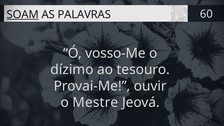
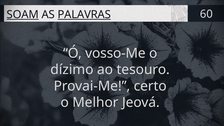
PALAVRAS underline: none -> present
ouvir: ouvir -> certo
Mestre: Mestre -> Melhor
